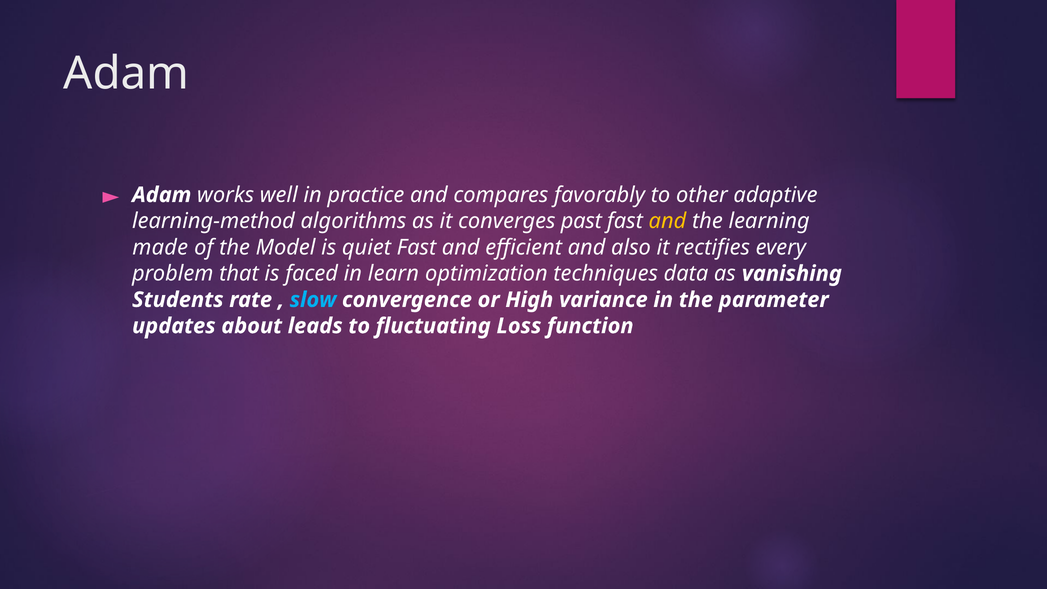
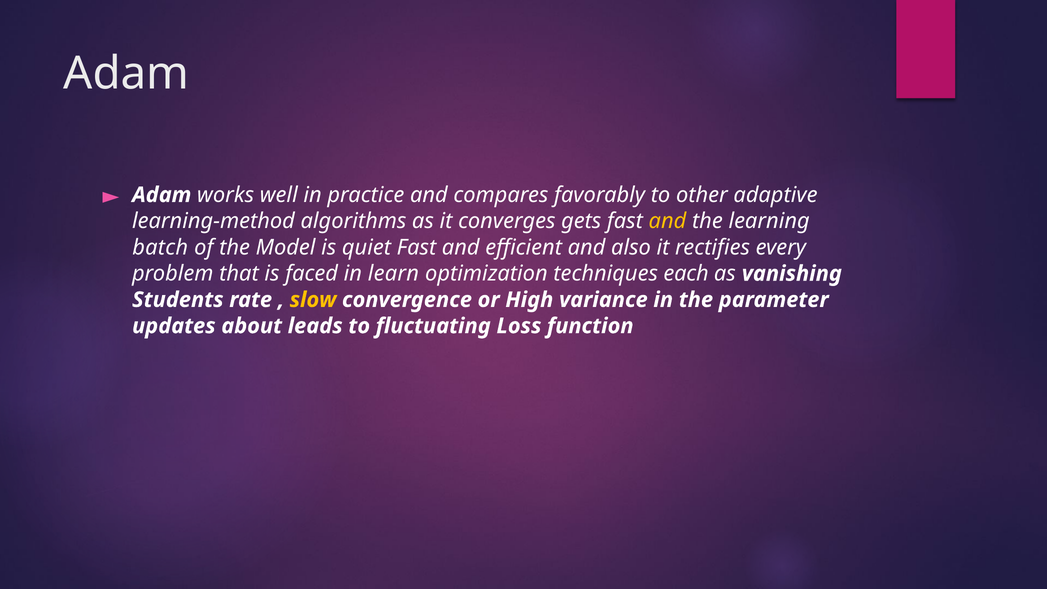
past: past -> gets
made: made -> batch
data: data -> each
slow colour: light blue -> yellow
